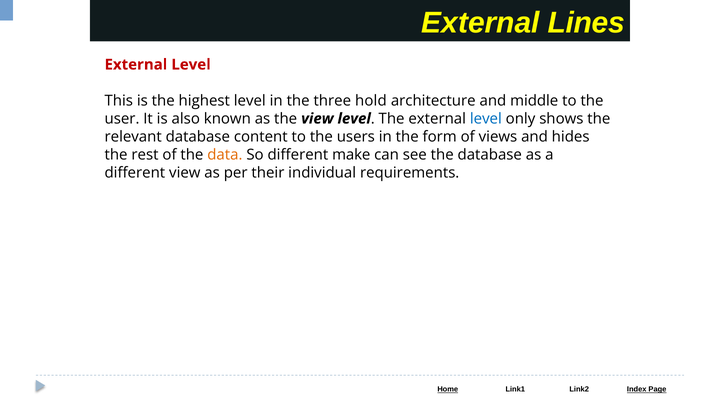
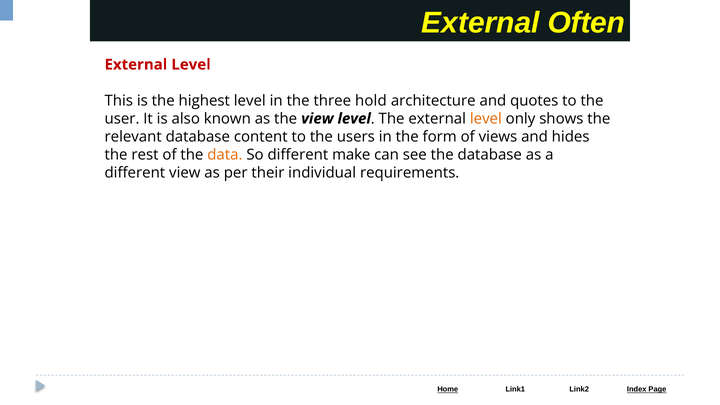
Lines: Lines -> Often
middle: middle -> quotes
level at (486, 119) colour: blue -> orange
